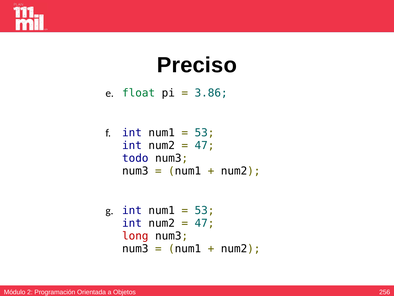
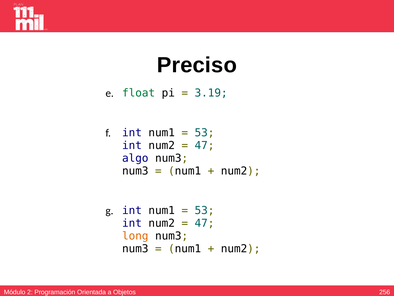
3.86: 3.86 -> 3.19
todo: todo -> algo
long colour: red -> orange
